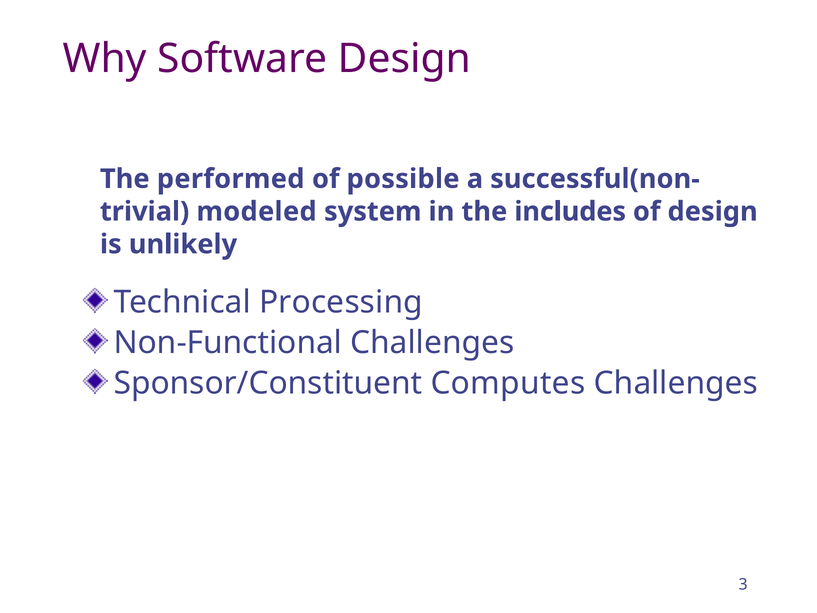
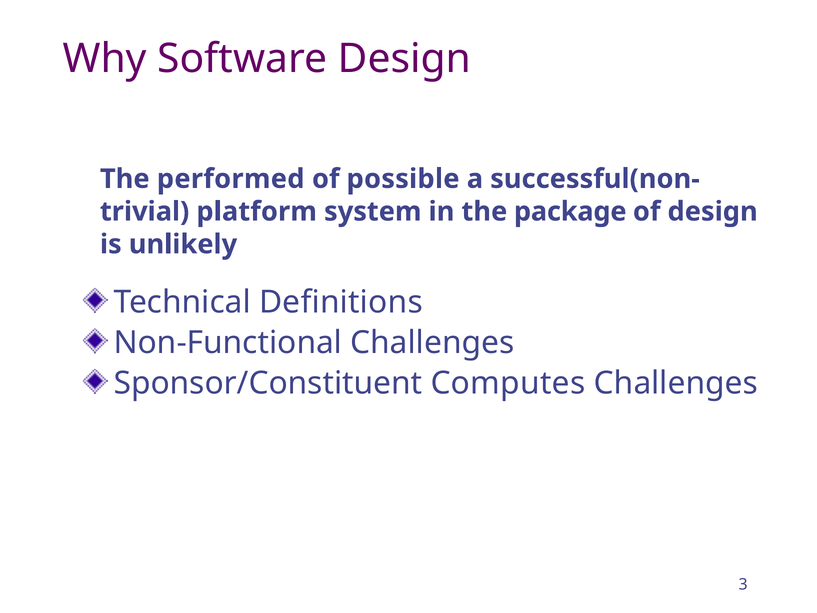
modeled: modeled -> platform
includes: includes -> package
Processing: Processing -> Definitions
